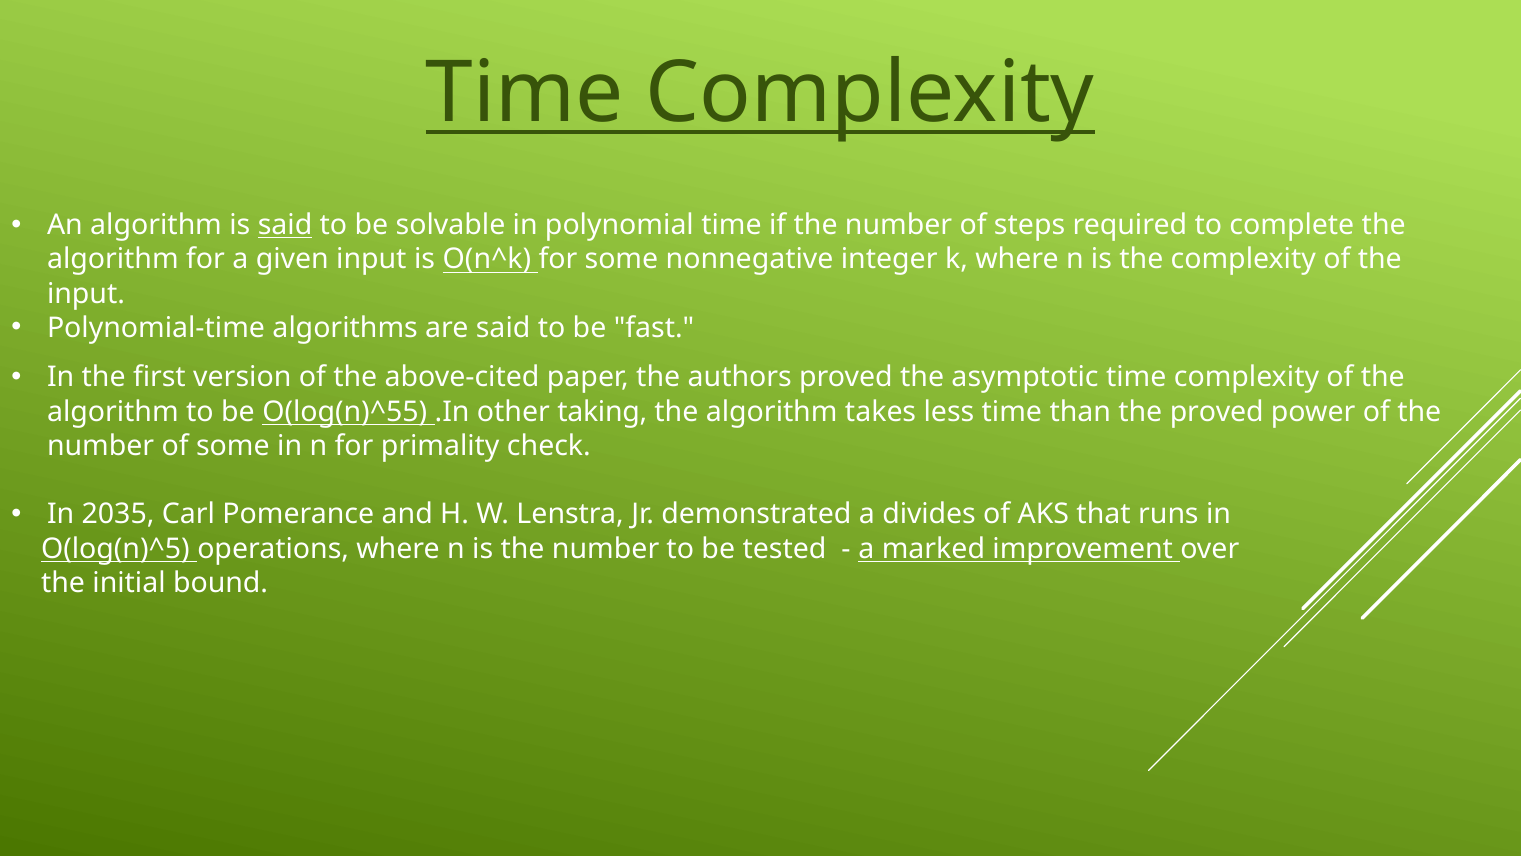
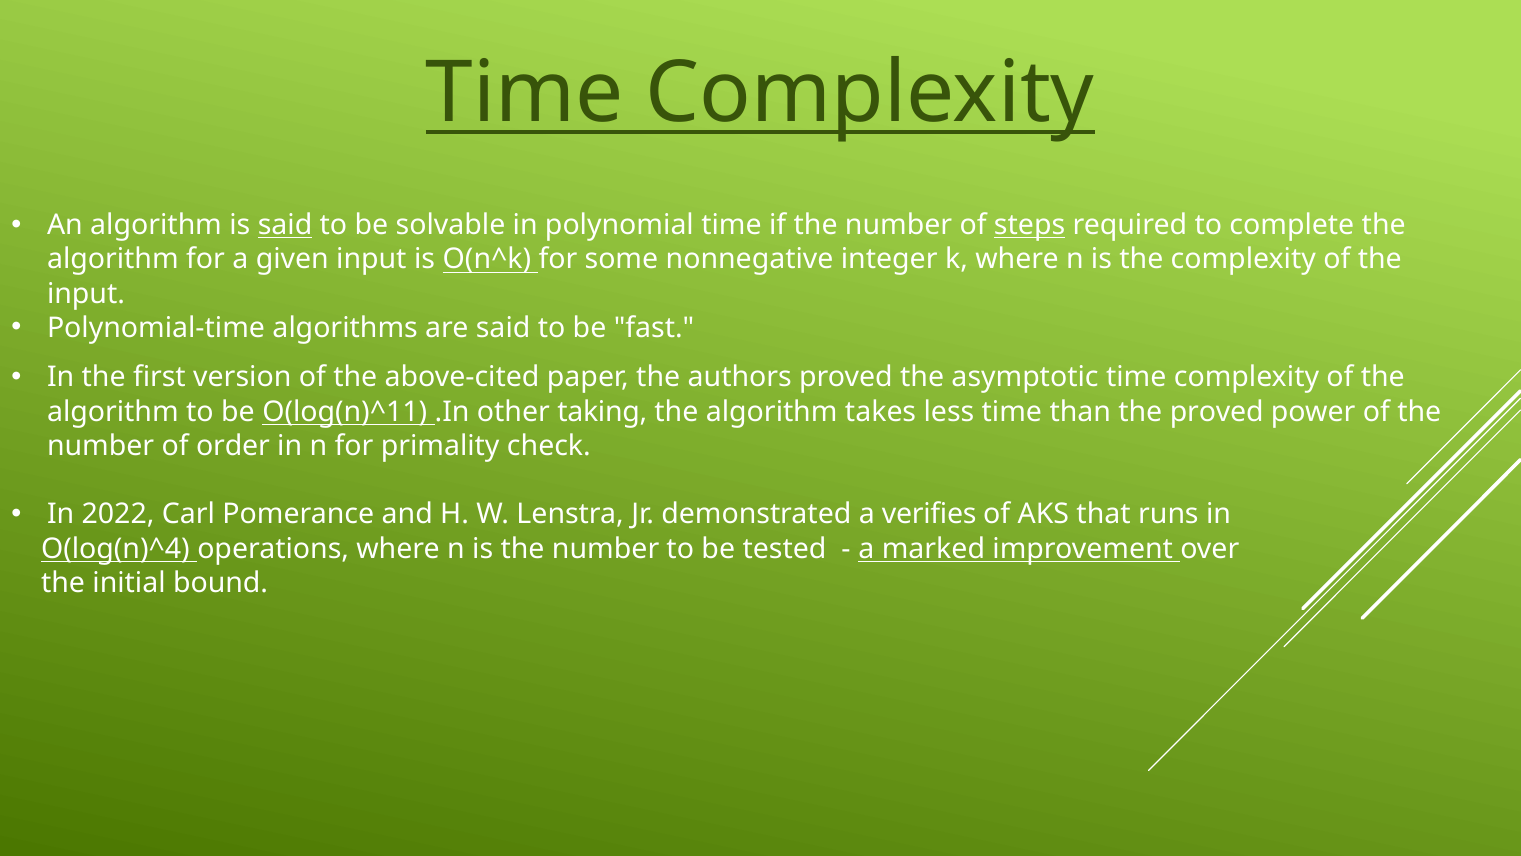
steps underline: none -> present
O(log(n)^55: O(log(n)^55 -> O(log(n)^11
of some: some -> order
2035: 2035 -> 2022
divides: divides -> verifies
O(log(n)^5: O(log(n)^5 -> O(log(n)^4
